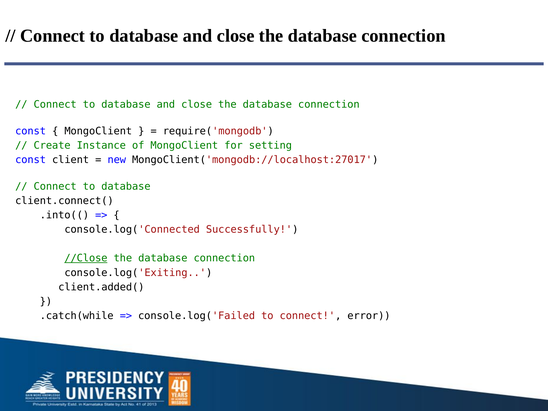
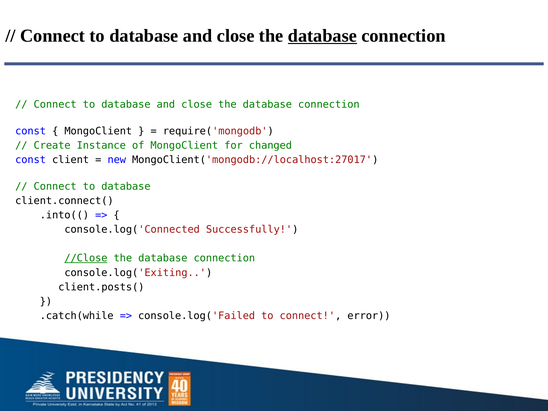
database at (322, 36) underline: none -> present
setting: setting -> changed
client.added(: client.added( -> client.posts(
